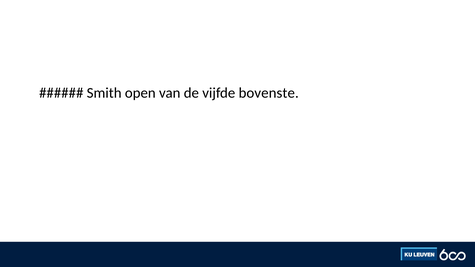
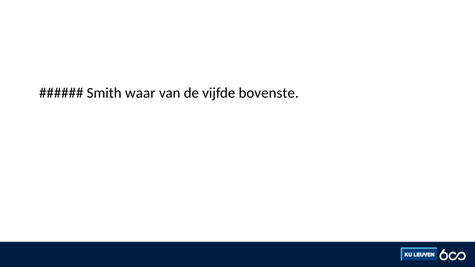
open: open -> waar
